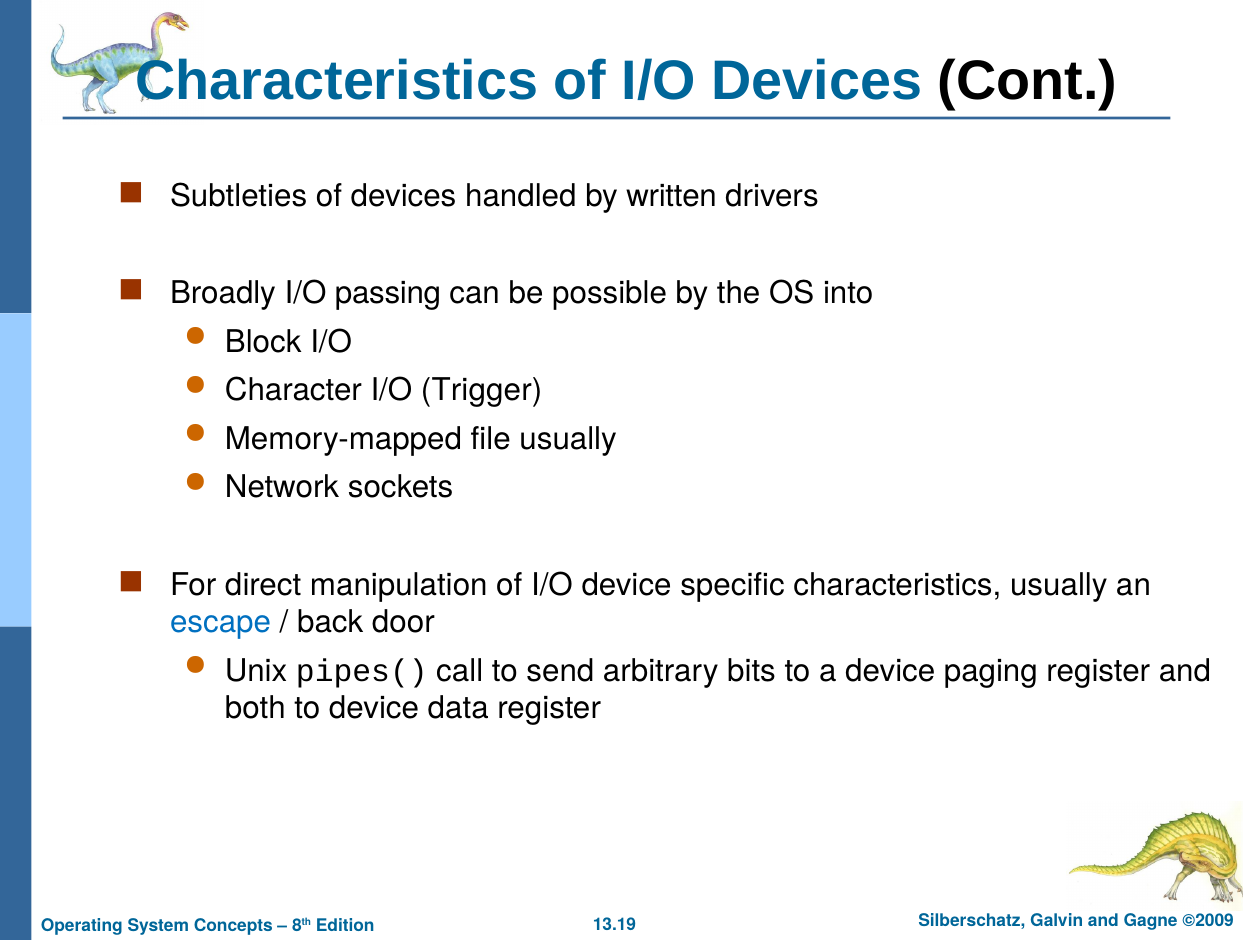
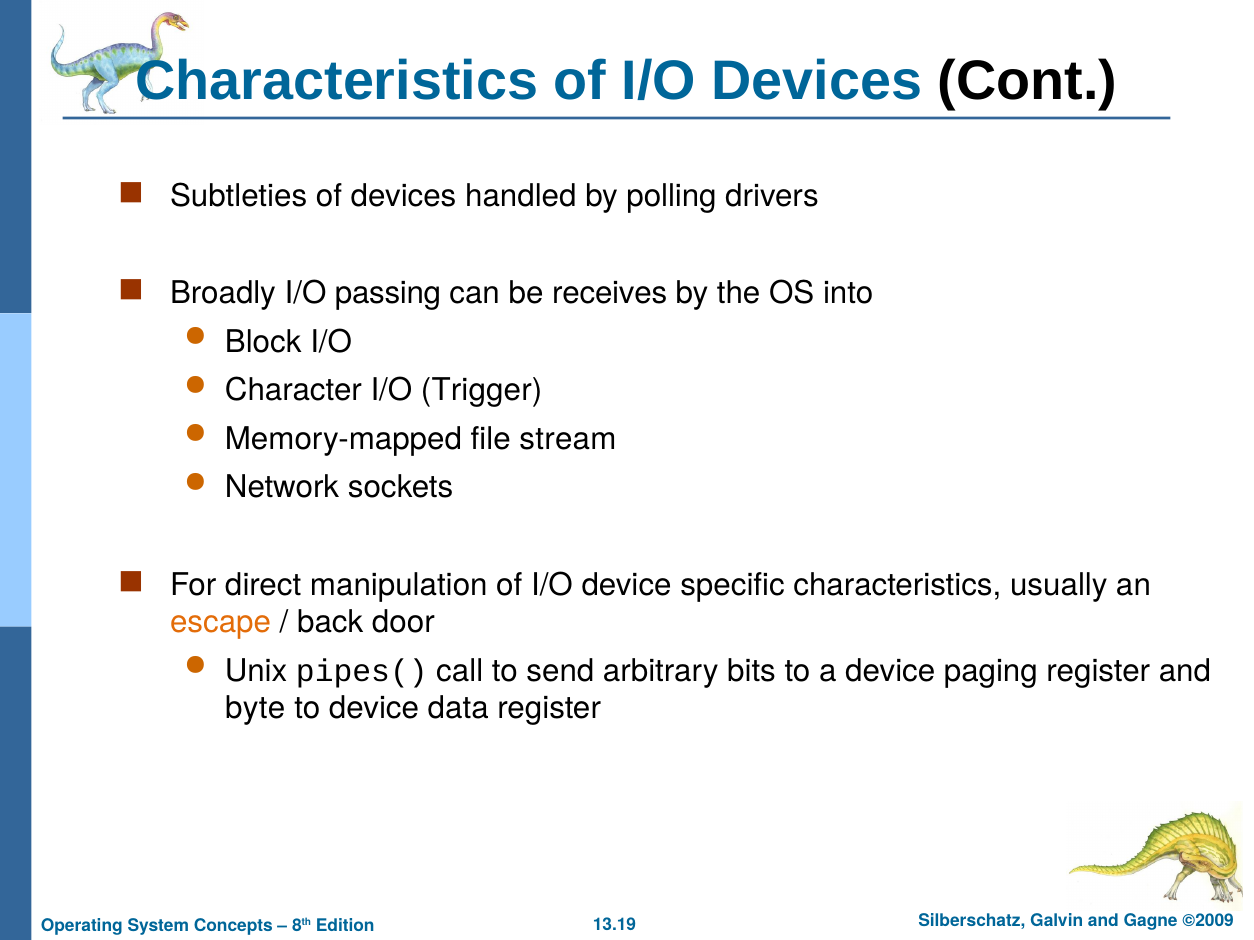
written: written -> polling
possible: possible -> receives
file usually: usually -> stream
escape colour: blue -> orange
both: both -> byte
